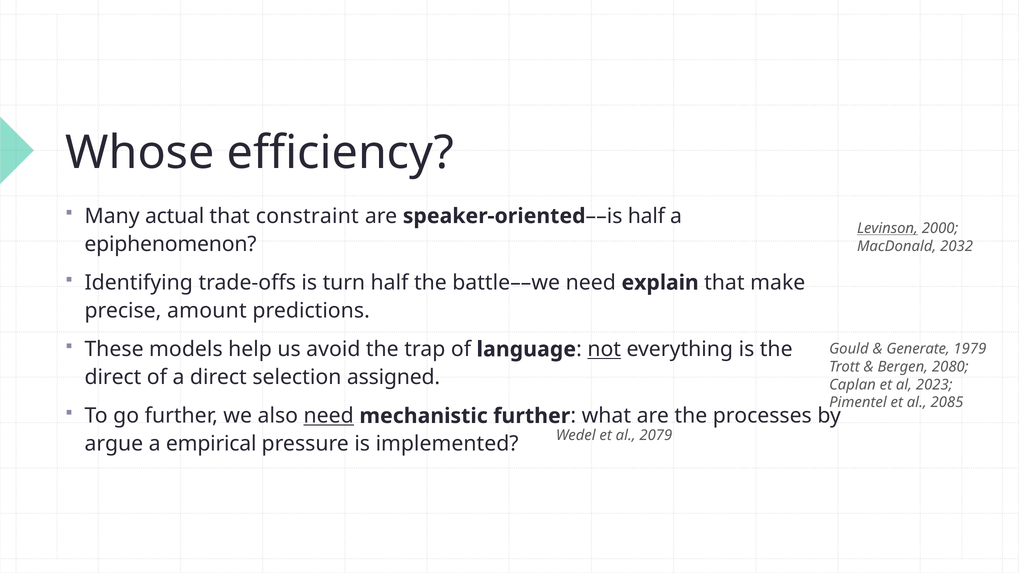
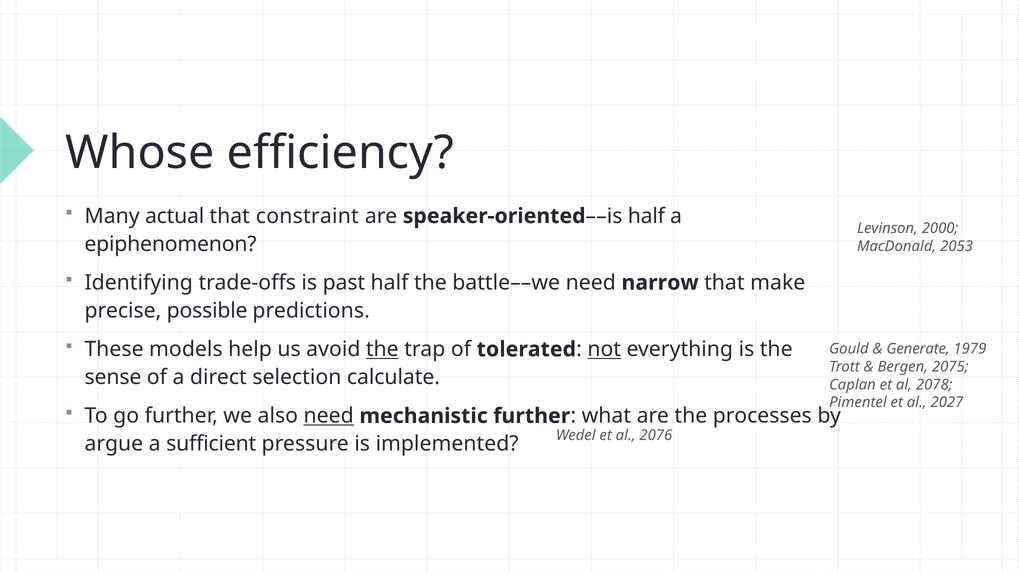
Levinson underline: present -> none
2032: 2032 -> 2053
turn: turn -> past
explain: explain -> narrow
amount: amount -> possible
the at (382, 349) underline: none -> present
language: language -> tolerated
2080: 2080 -> 2075
direct at (113, 377): direct -> sense
assigned: assigned -> calculate
2023: 2023 -> 2078
2085: 2085 -> 2027
2079: 2079 -> 2076
empirical: empirical -> sufficient
